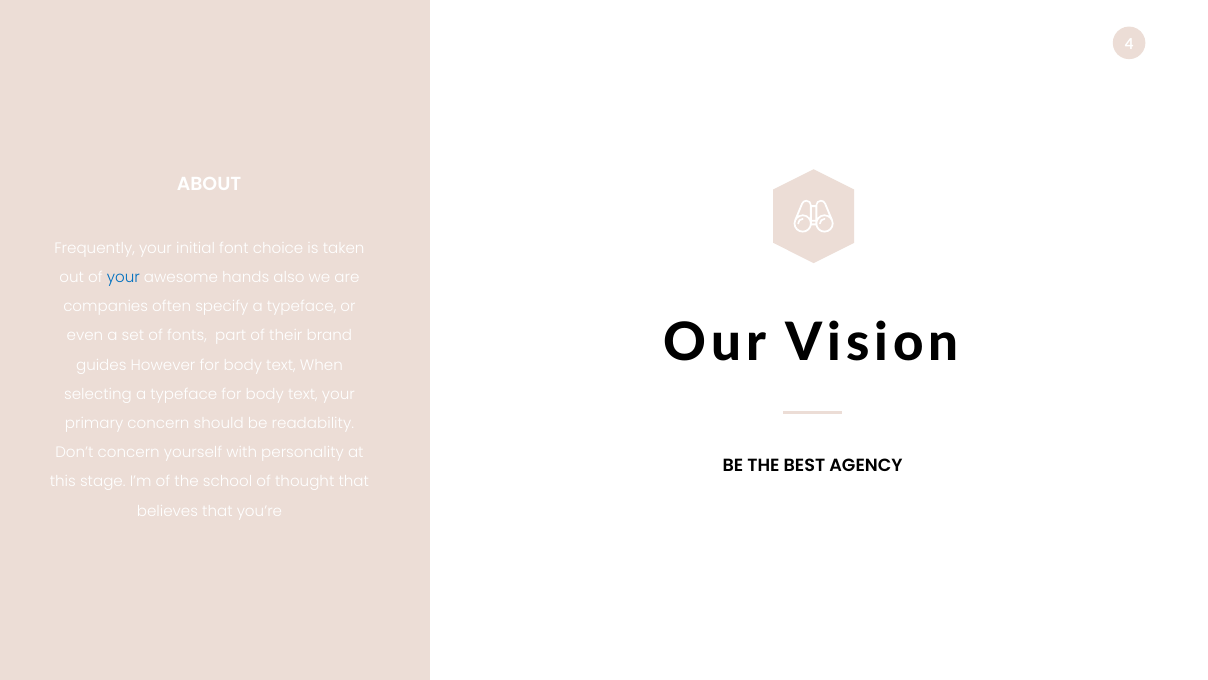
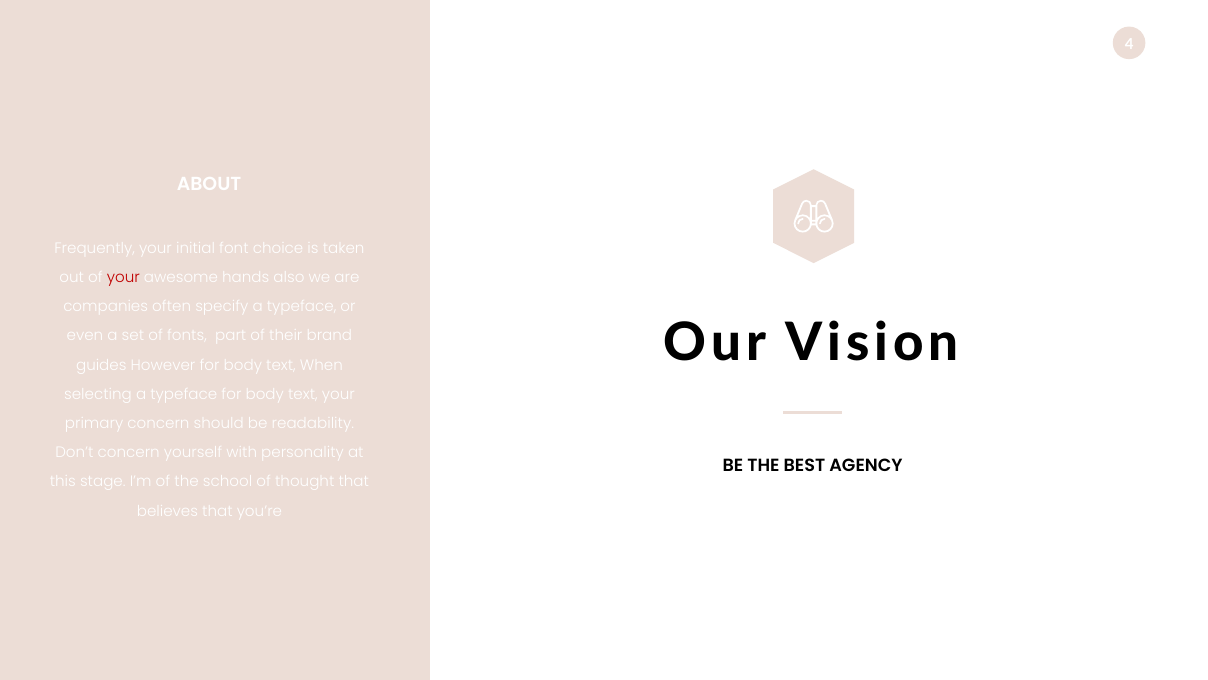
your at (123, 277) colour: blue -> red
